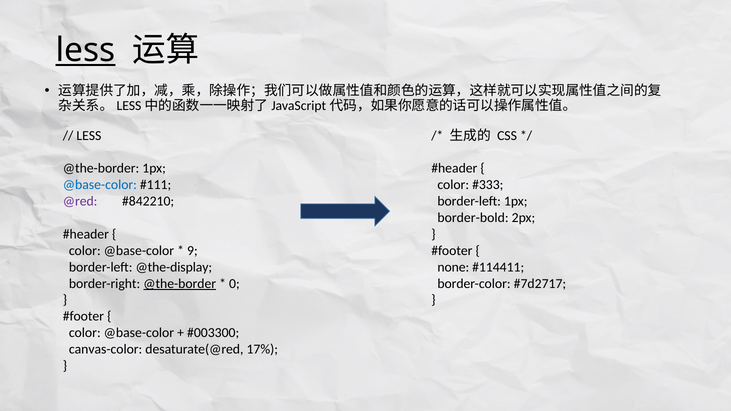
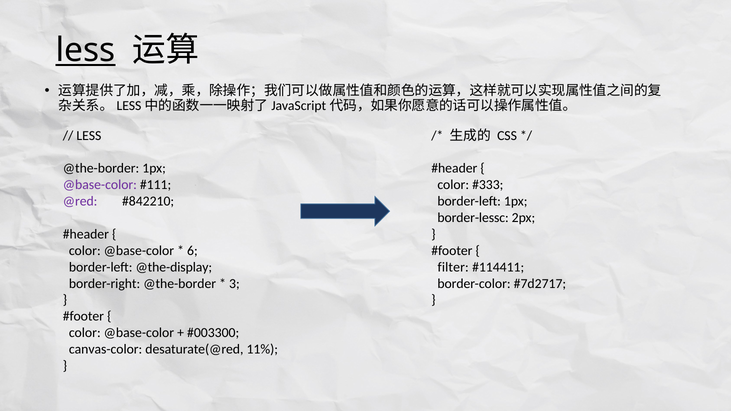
@base-color at (100, 185) colour: blue -> purple
border-bold: border-bold -> border-lessc
9: 9 -> 6
none: none -> filter
@the-border at (180, 284) underline: present -> none
0: 0 -> 3
17%: 17% -> 11%
